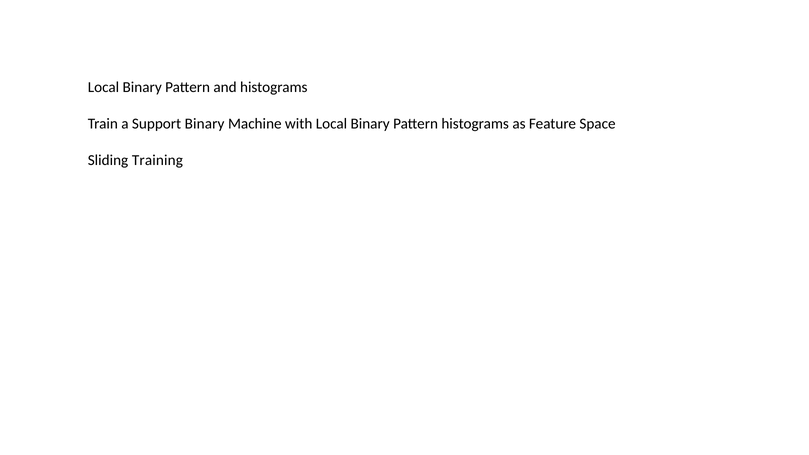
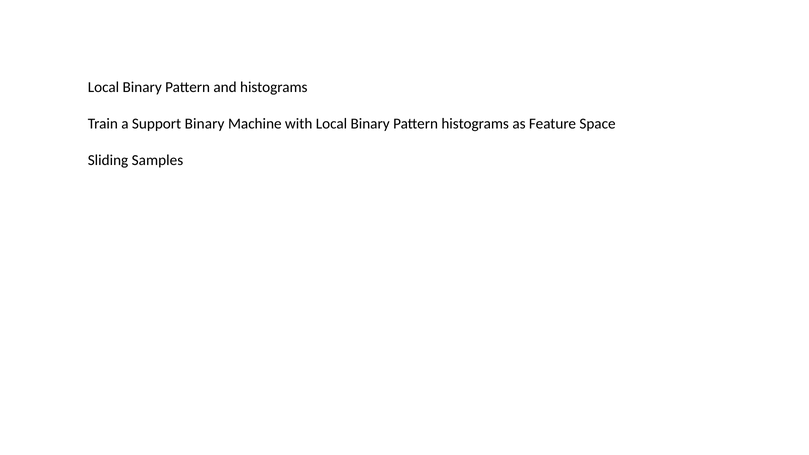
Training: Training -> Samples
